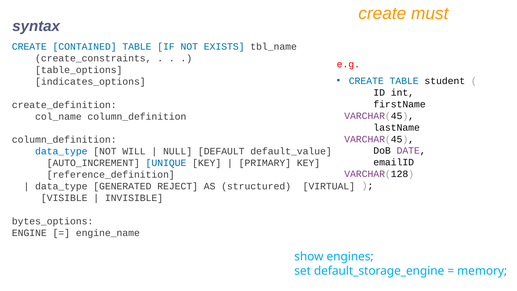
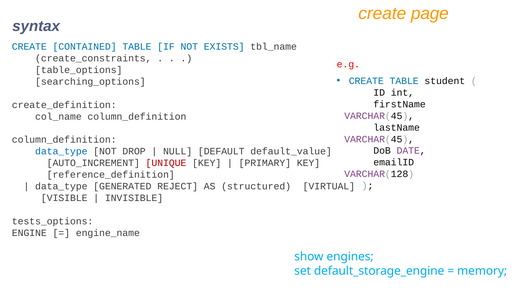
must: must -> page
indicates_options: indicates_options -> searching_options
WILL: WILL -> DROP
UNIQUE colour: blue -> red
bytes_options: bytes_options -> tests_options
